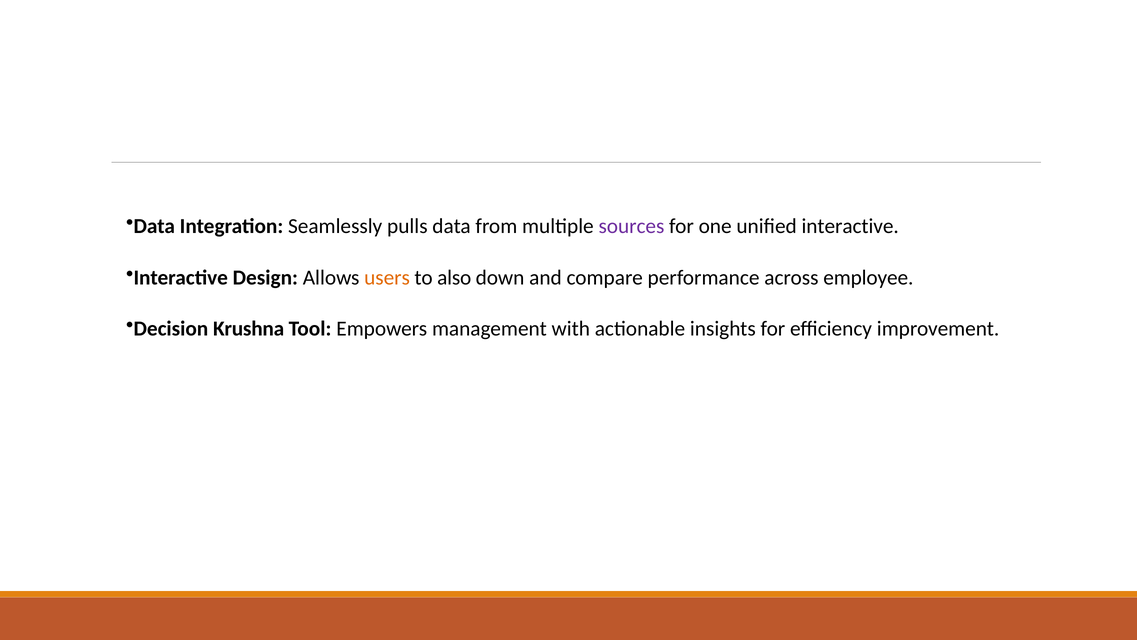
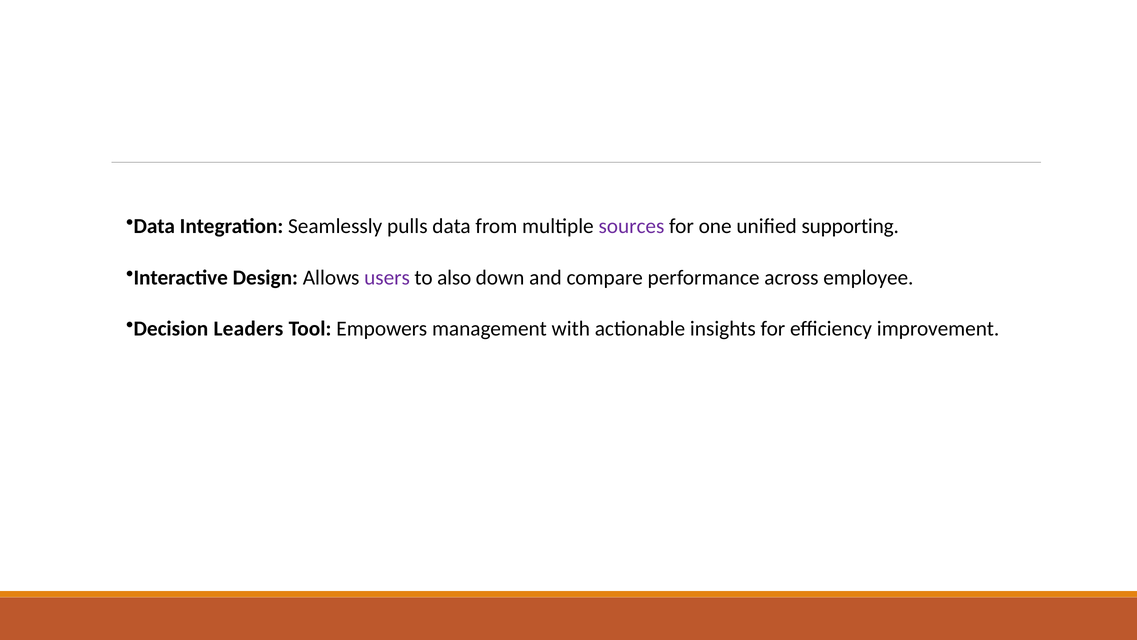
unified interactive: interactive -> supporting
users colour: orange -> purple
Krushna: Krushna -> Leaders
